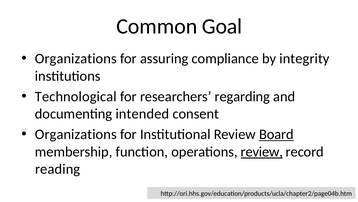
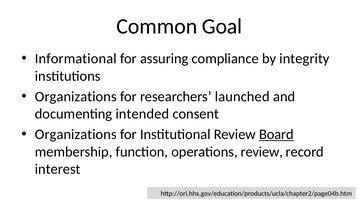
Organizations at (76, 58): Organizations -> Informational
Technological at (76, 96): Technological -> Organizations
regarding: regarding -> launched
review at (262, 151) underline: present -> none
reading: reading -> interest
